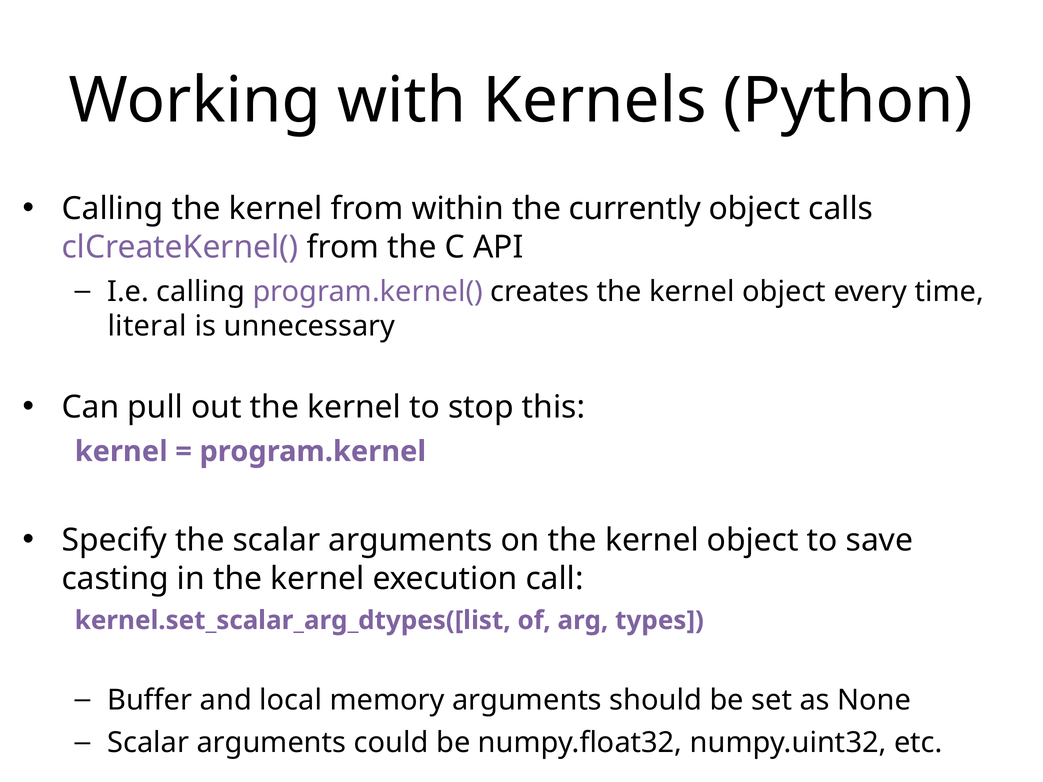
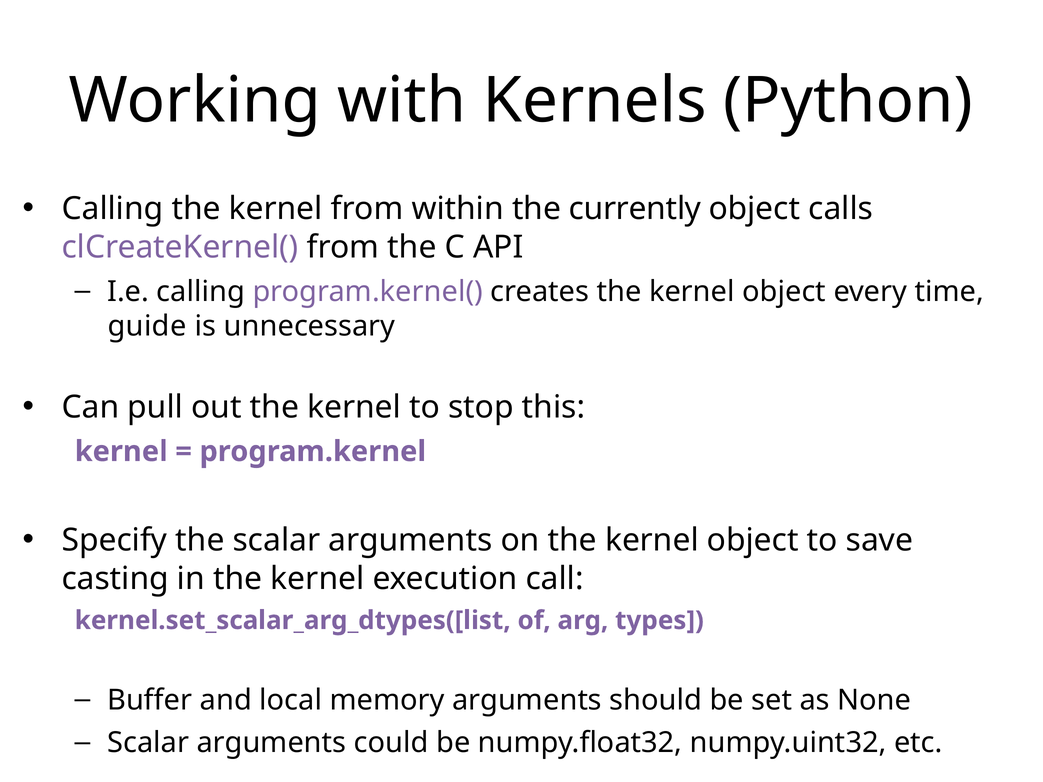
literal: literal -> guide
